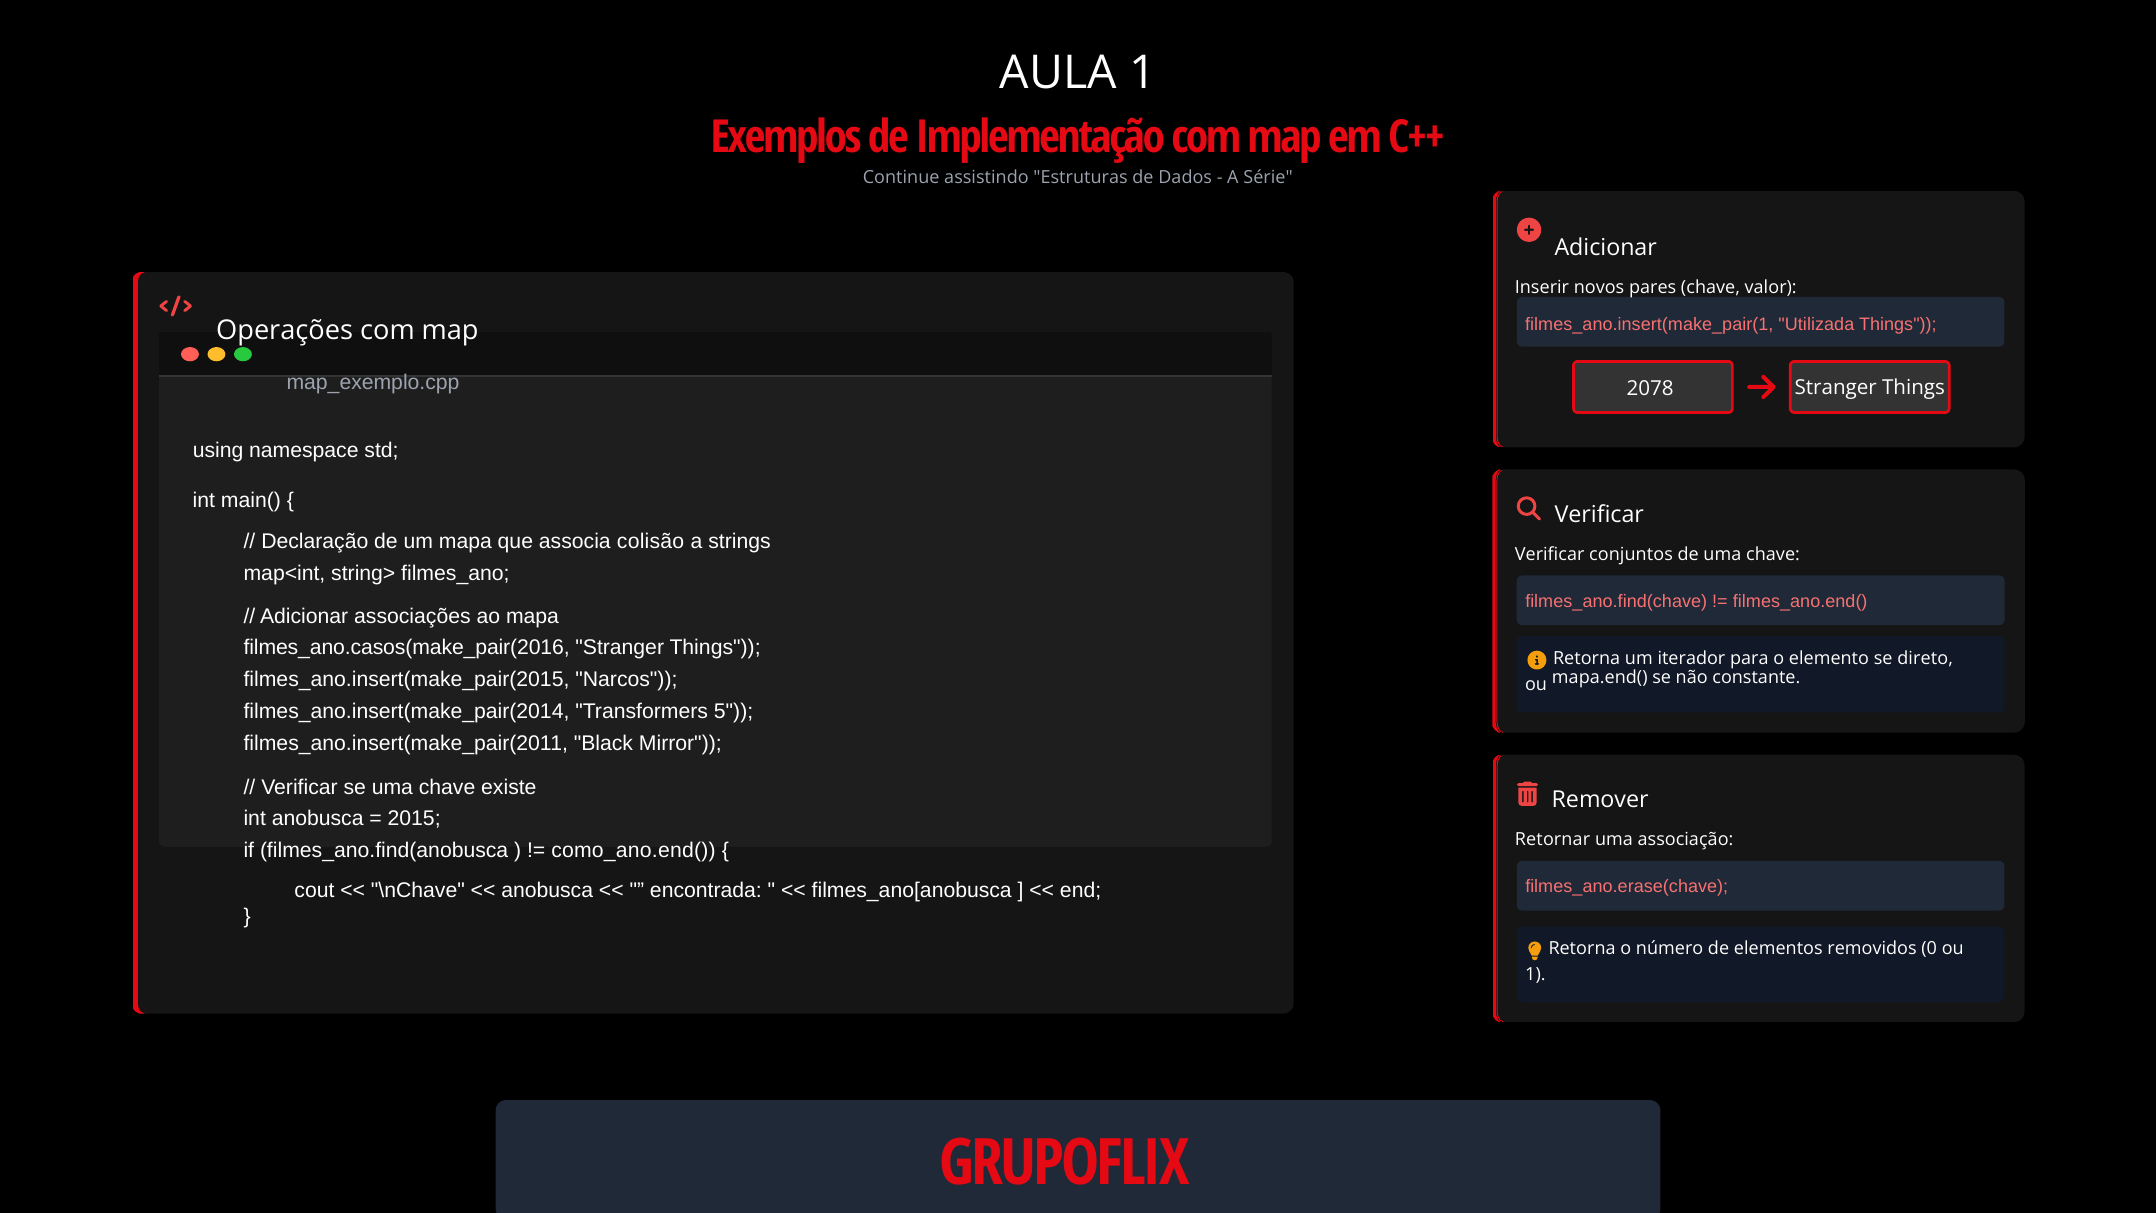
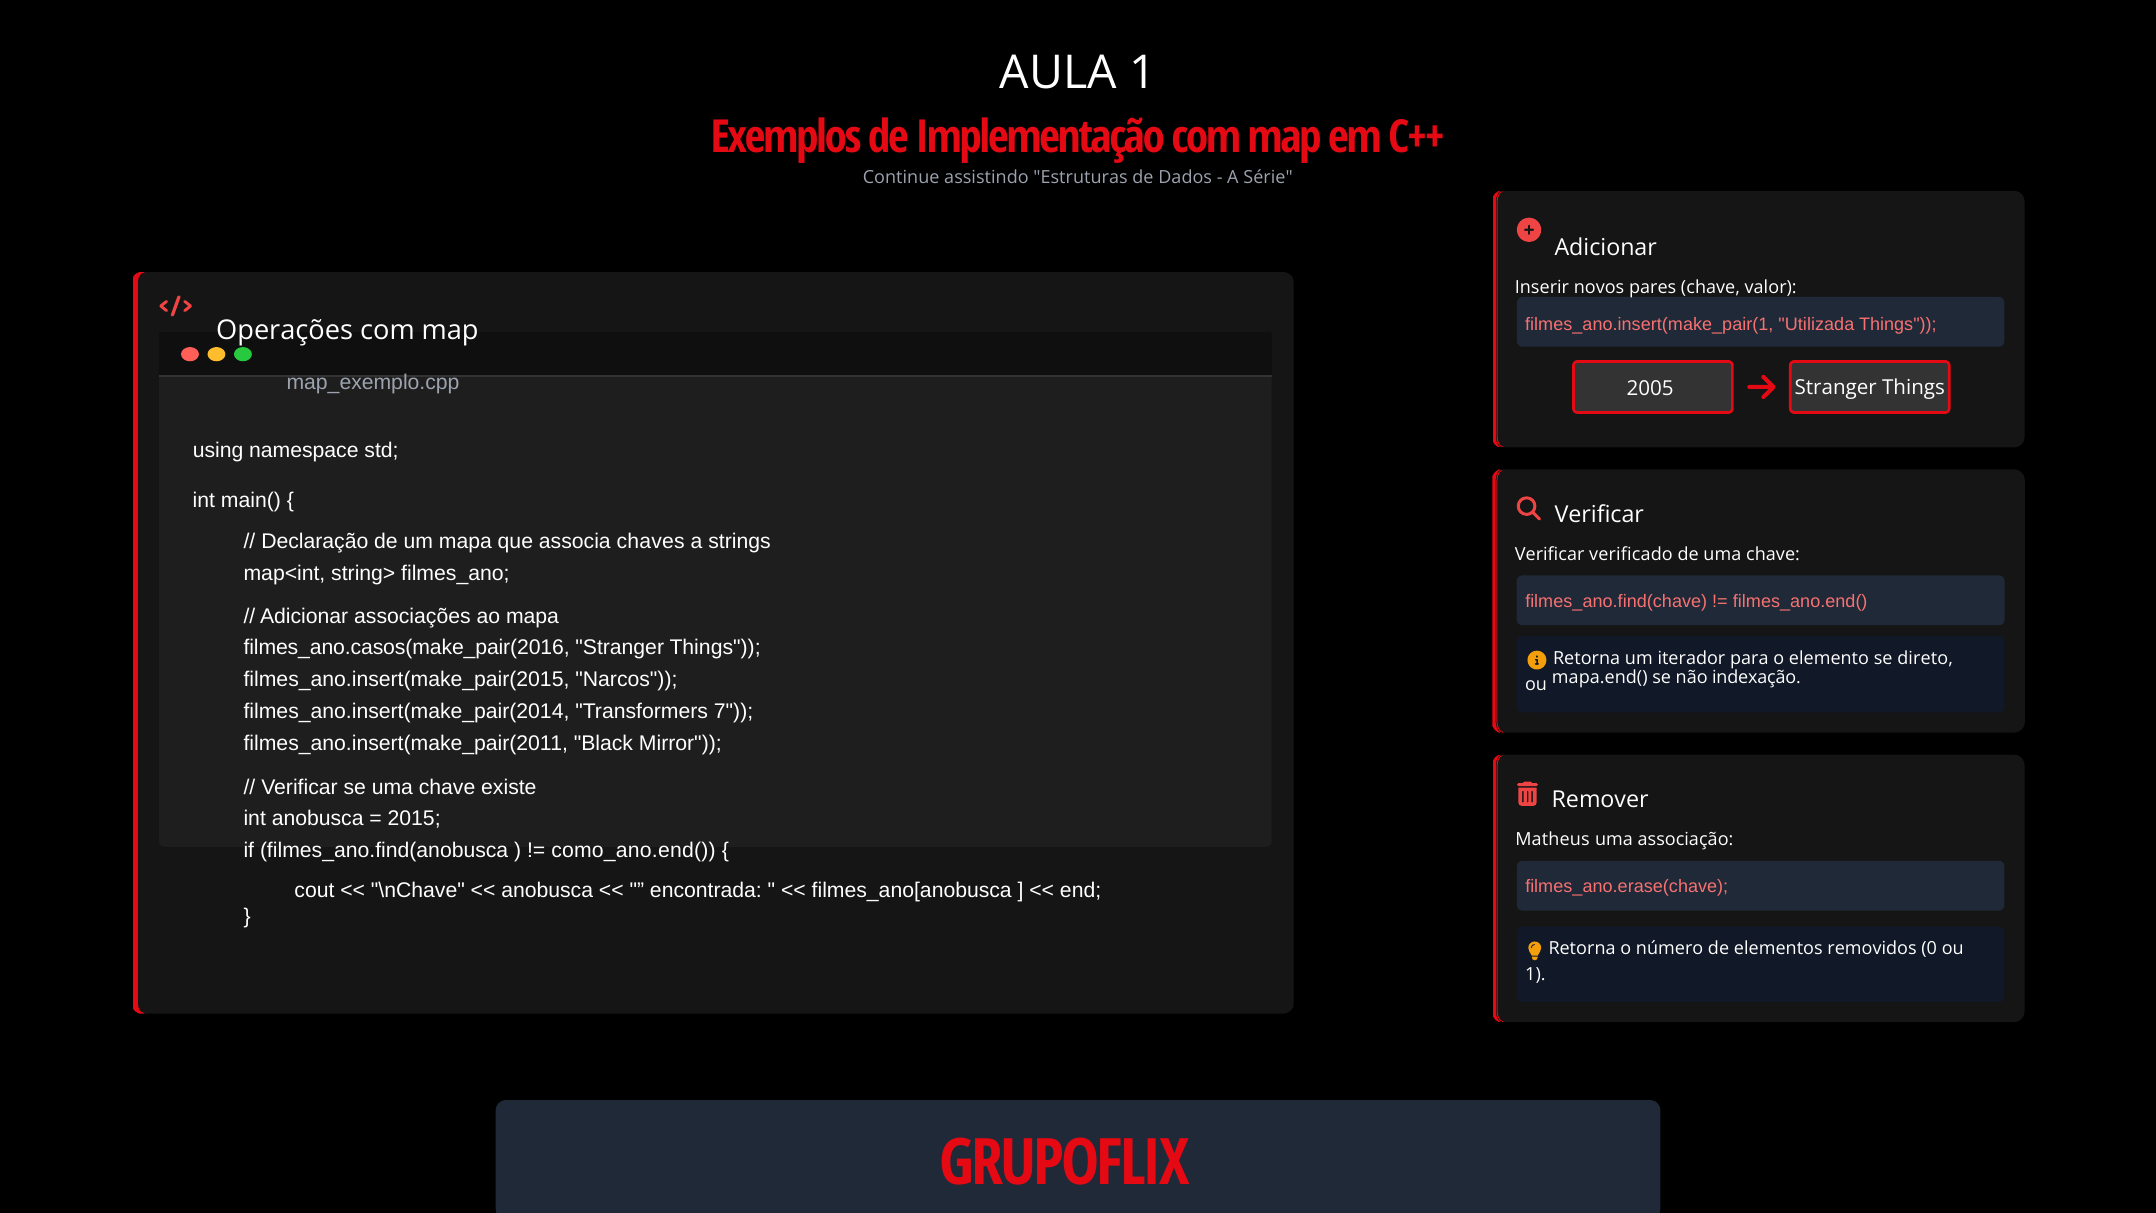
2078: 2078 -> 2005
colisão: colisão -> chaves
conjuntos: conjuntos -> verificado
constante: constante -> indexação
5: 5 -> 7
Retornar: Retornar -> Matheus
